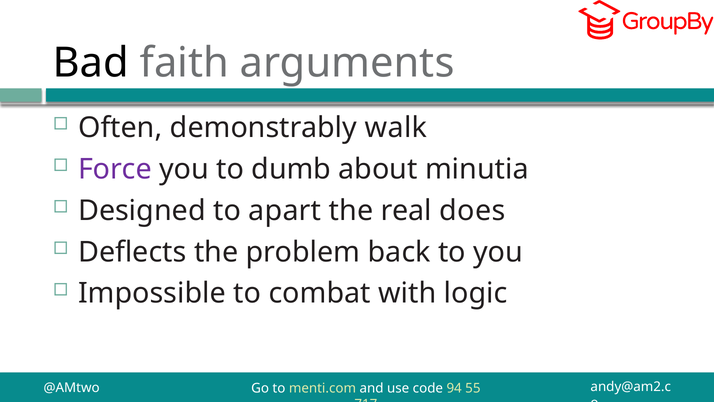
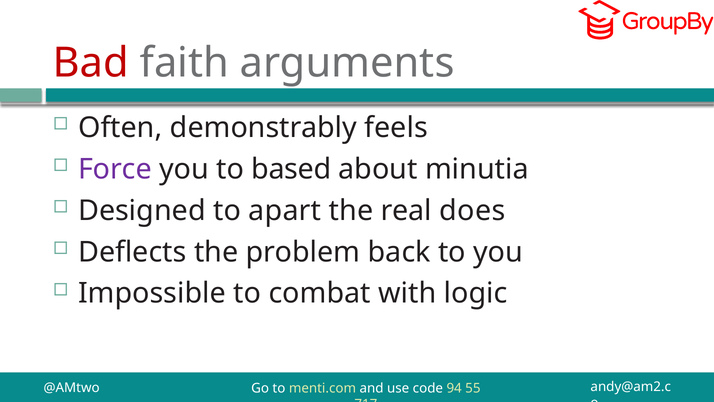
Bad colour: black -> red
walk: walk -> feels
dumb: dumb -> based
